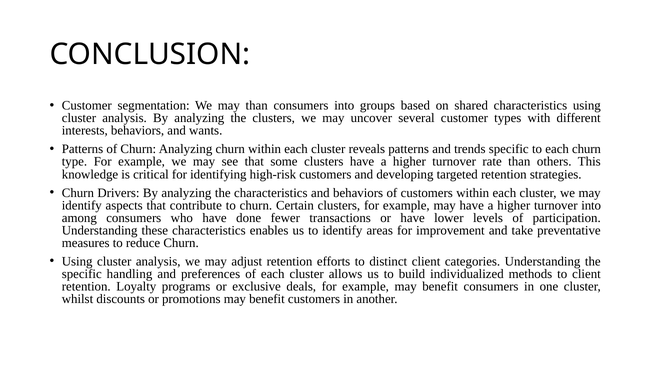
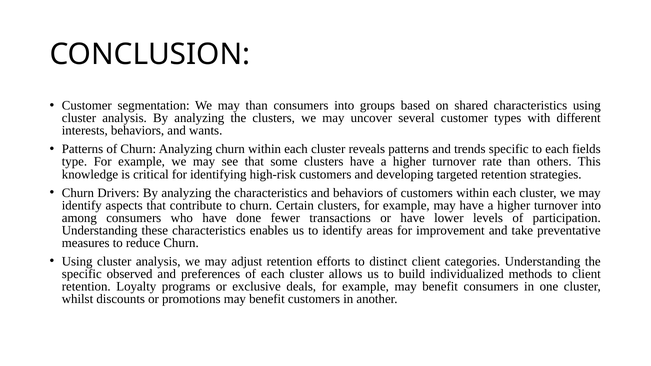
each churn: churn -> fields
handling: handling -> observed
